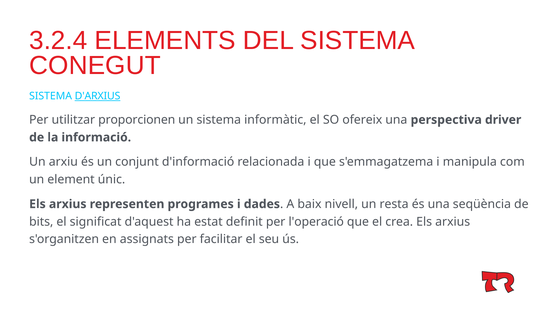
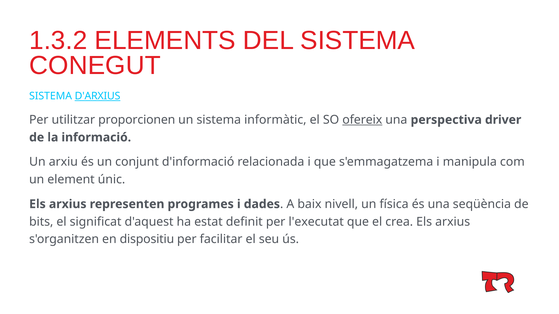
3.2.4: 3.2.4 -> 1.3.2
ofereix underline: none -> present
resta: resta -> física
l'operació: l'operació -> l'executat
assignats: assignats -> dispositiu
